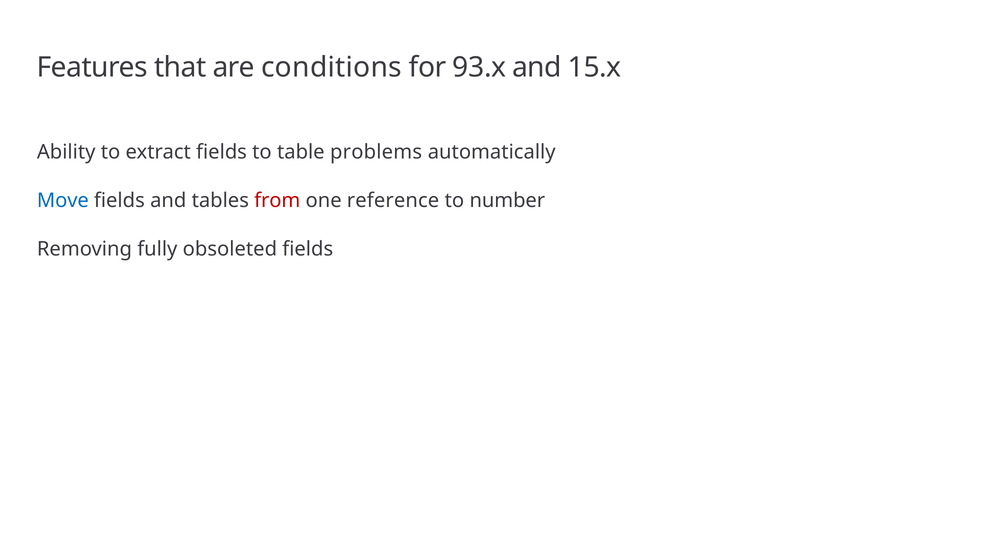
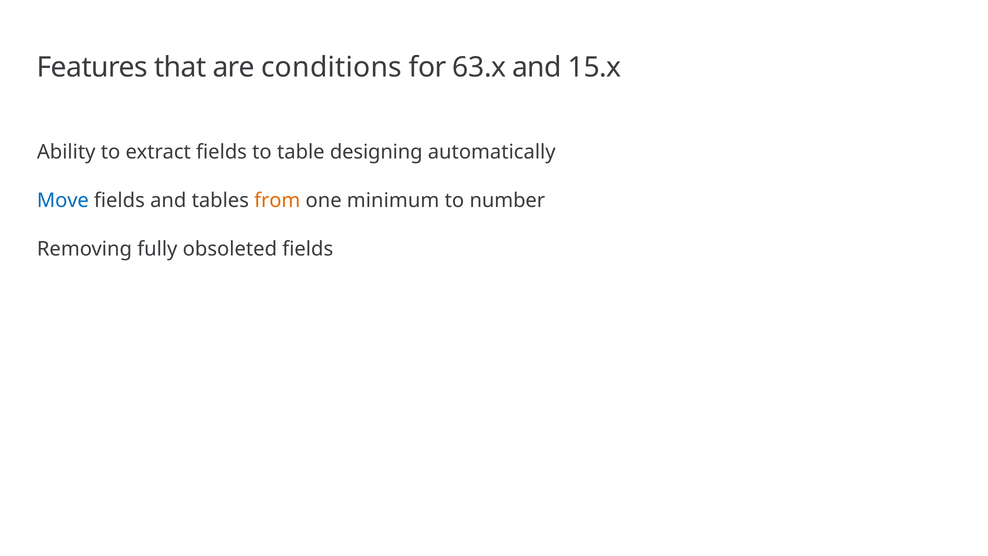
93.x: 93.x -> 63.x
problems: problems -> designing
from colour: red -> orange
reference: reference -> minimum
